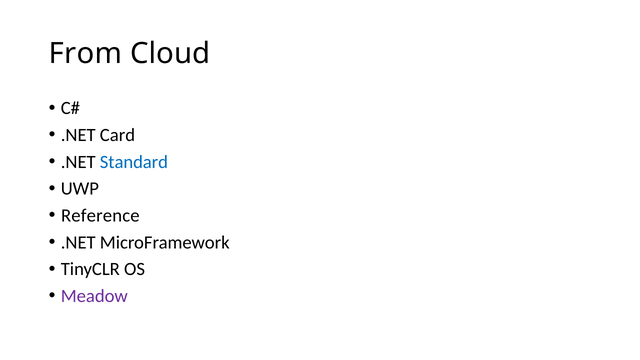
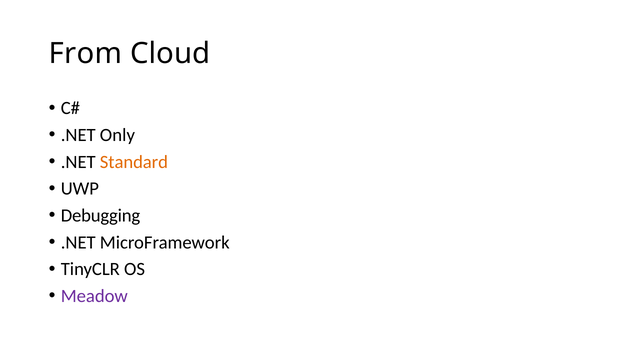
Card: Card -> Only
Standard colour: blue -> orange
Reference: Reference -> Debugging
